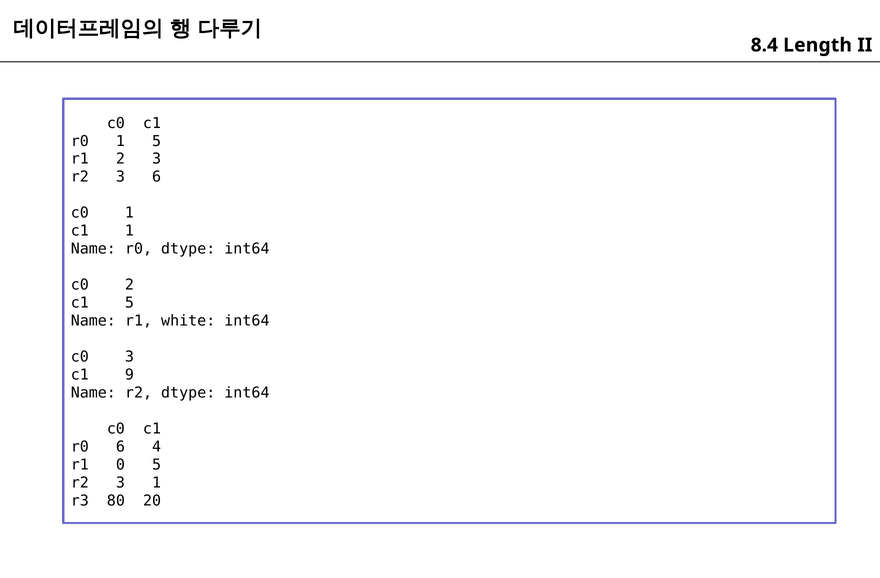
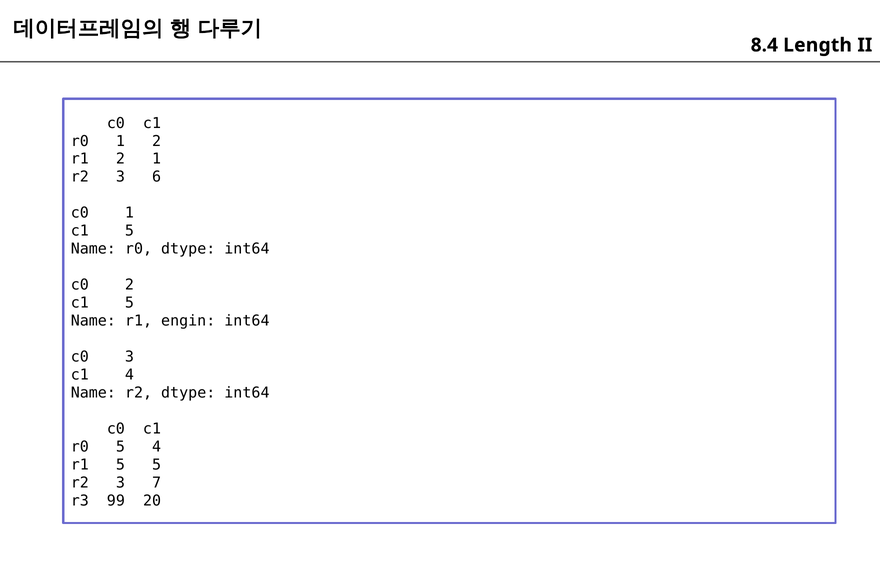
1 5: 5 -> 2
2 3: 3 -> 1
1 at (129, 231): 1 -> 5
white: white -> engin
c1 9: 9 -> 4
r0 6: 6 -> 5
r1 0: 0 -> 5
3 1: 1 -> 7
80: 80 -> 99
